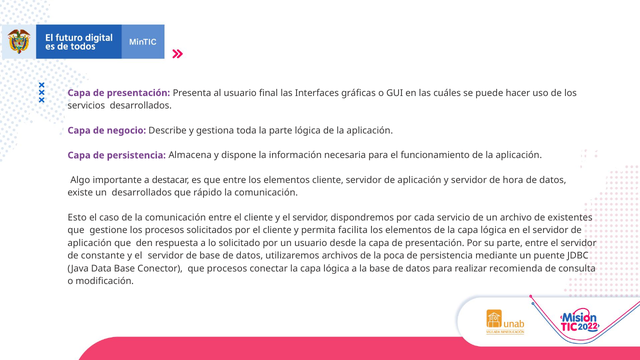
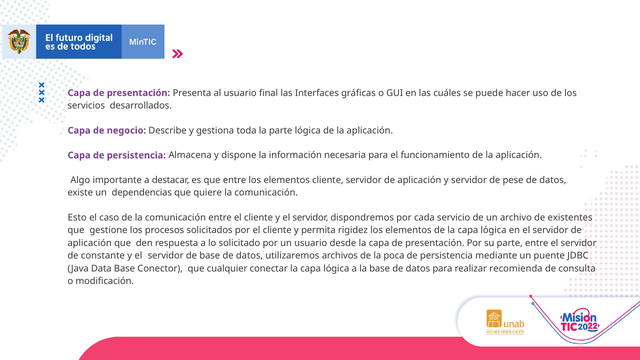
hora: hora -> pese
un desarrollados: desarrollados -> dependencias
rápido: rápido -> quiere
facilita: facilita -> rigidez
que procesos: procesos -> cualquier
